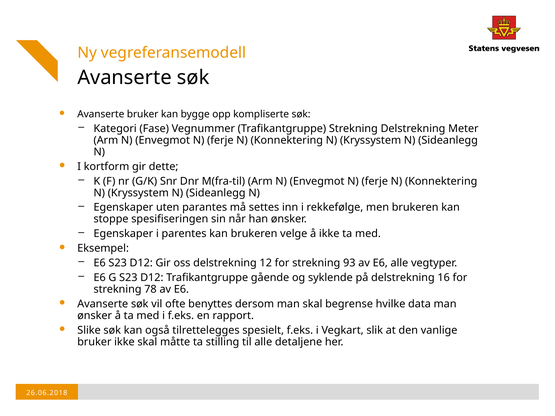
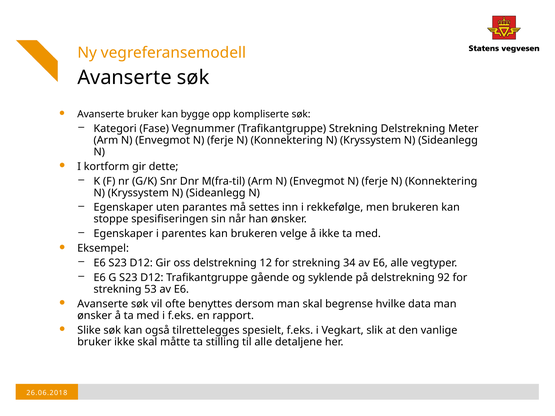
93: 93 -> 34
16: 16 -> 92
78: 78 -> 53
